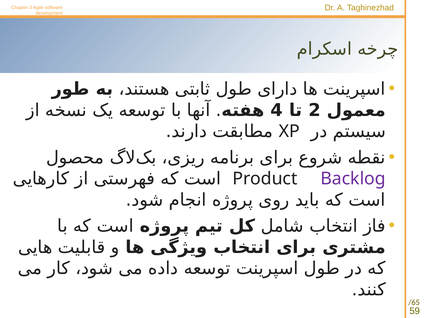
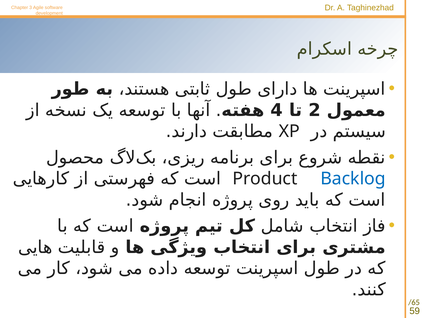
Backlog colour: purple -> blue
